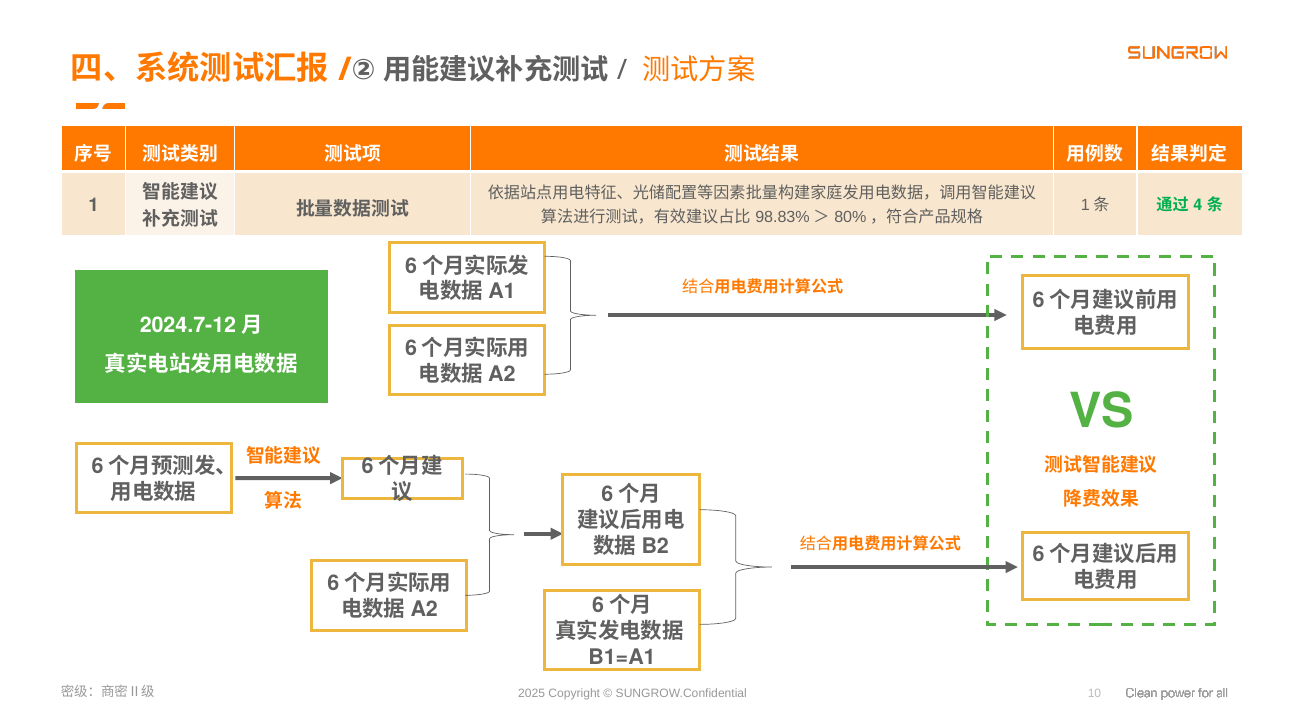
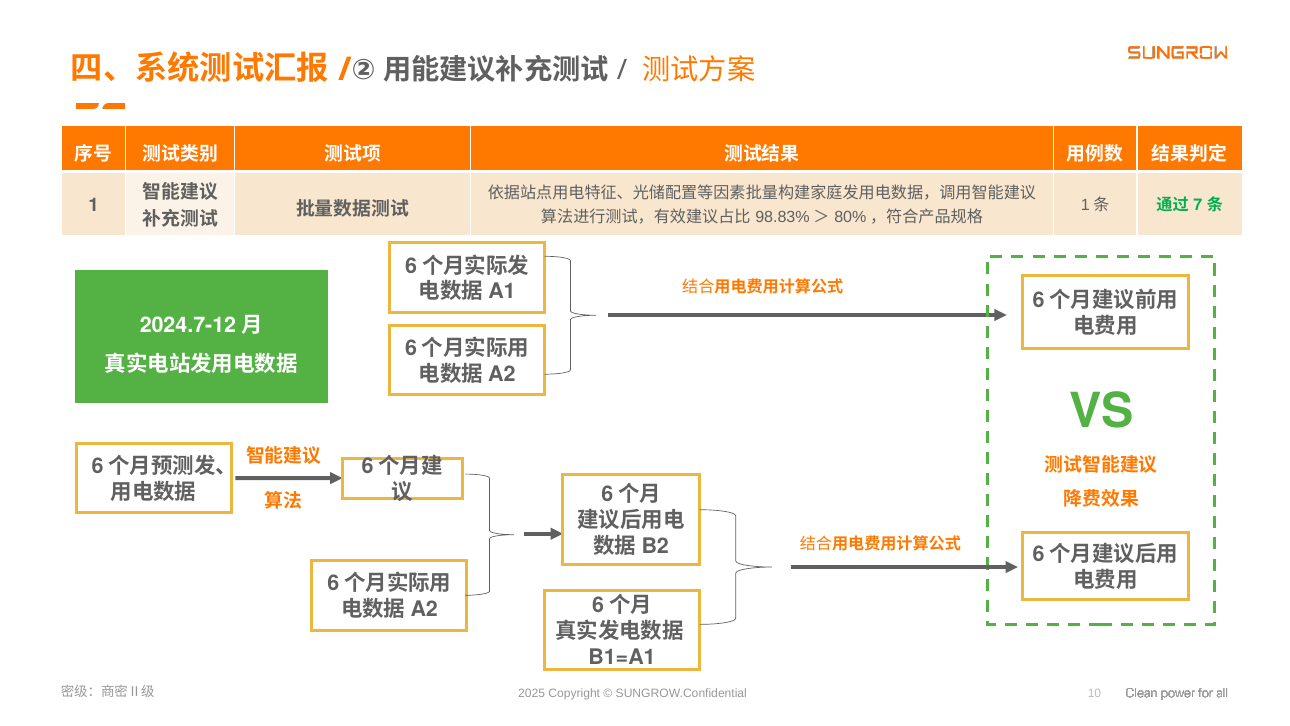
4: 4 -> 7
